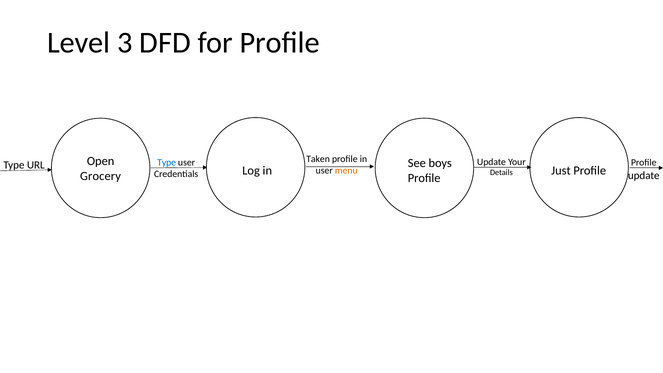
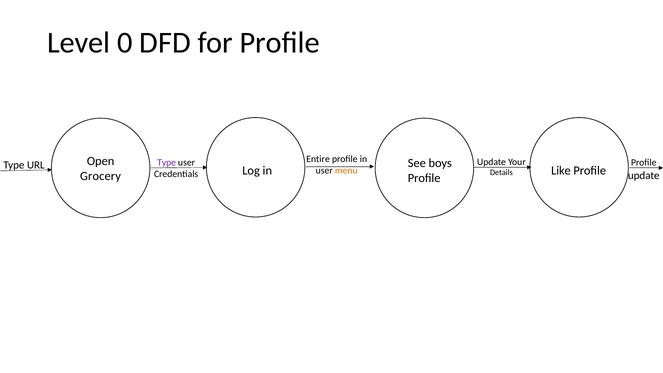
3: 3 -> 0
Taken: Taken -> Entire
Type at (167, 162) colour: blue -> purple
Just: Just -> Like
